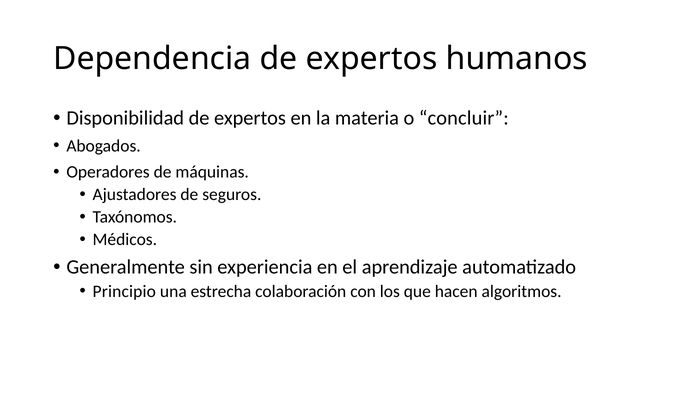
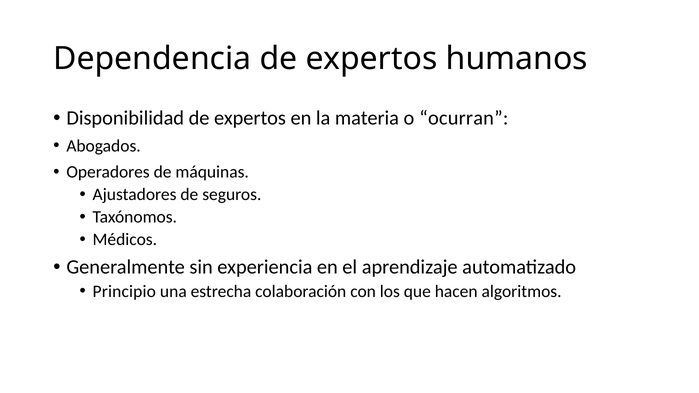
concluir: concluir -> ocurran
